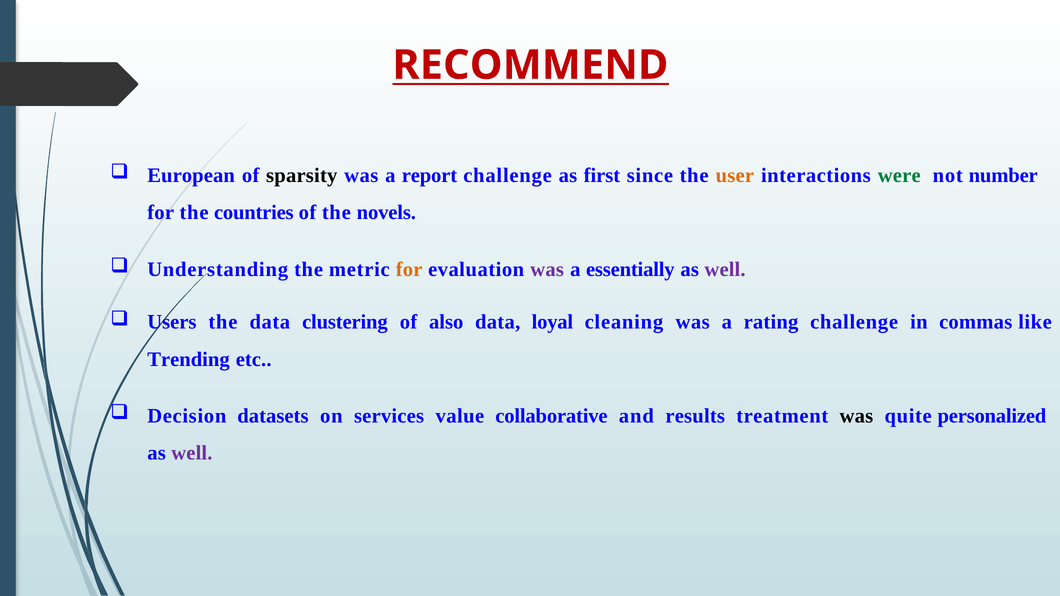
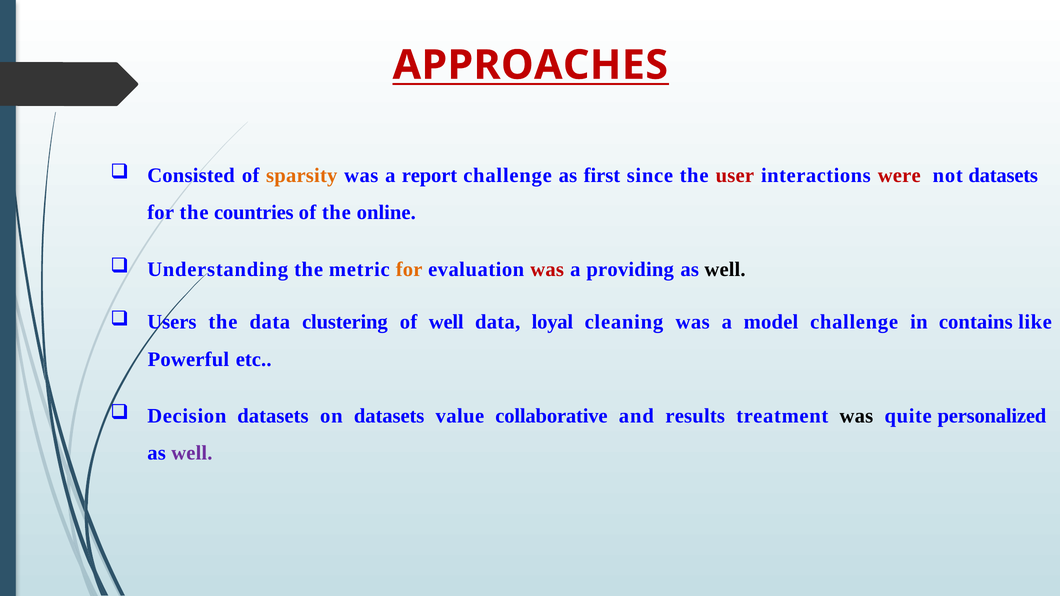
RECOMMEND: RECOMMEND -> APPROACHES
European: European -> Consisted
sparsity colour: black -> orange
user colour: orange -> red
were colour: green -> red
not number: number -> datasets
novels: novels -> online
was at (547, 269) colour: purple -> red
essentially: essentially -> providing
well at (725, 269) colour: purple -> black
of also: also -> well
rating: rating -> model
commas: commas -> contains
Trending: Trending -> Powerful
on services: services -> datasets
